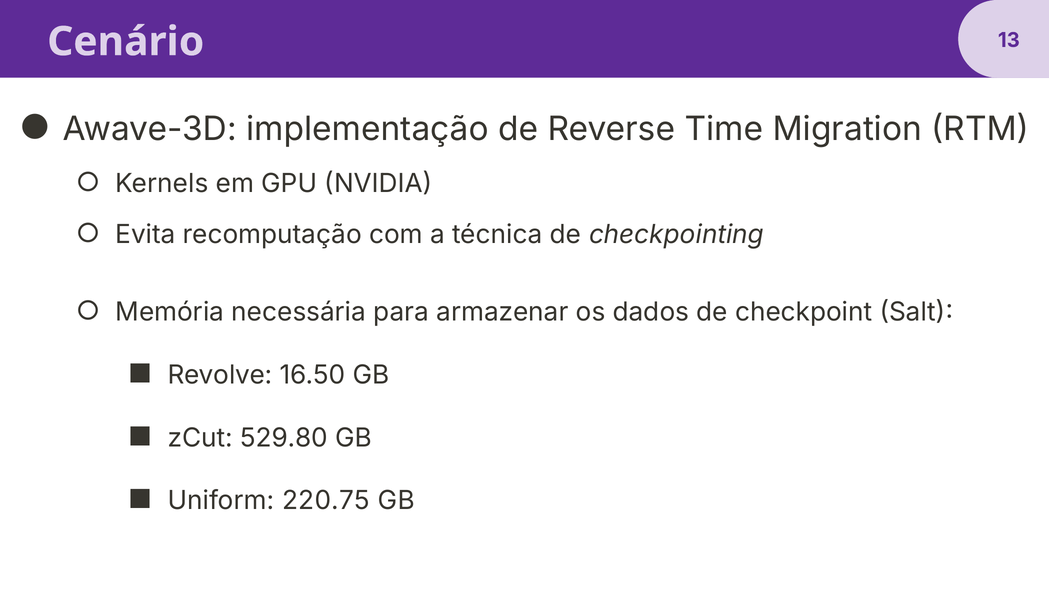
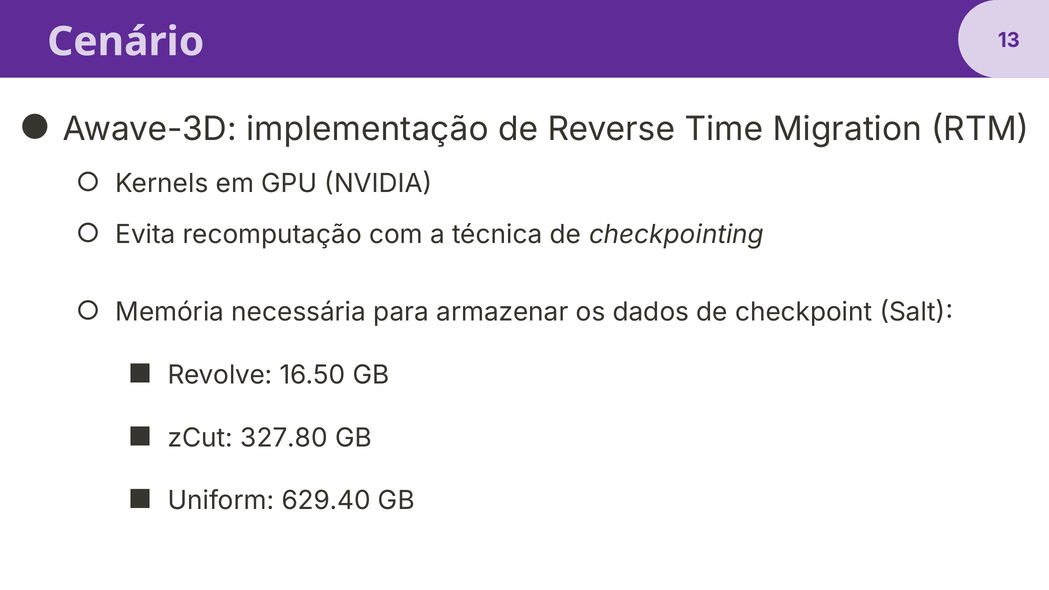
529.80: 529.80 -> 327.80
220.75: 220.75 -> 629.40
